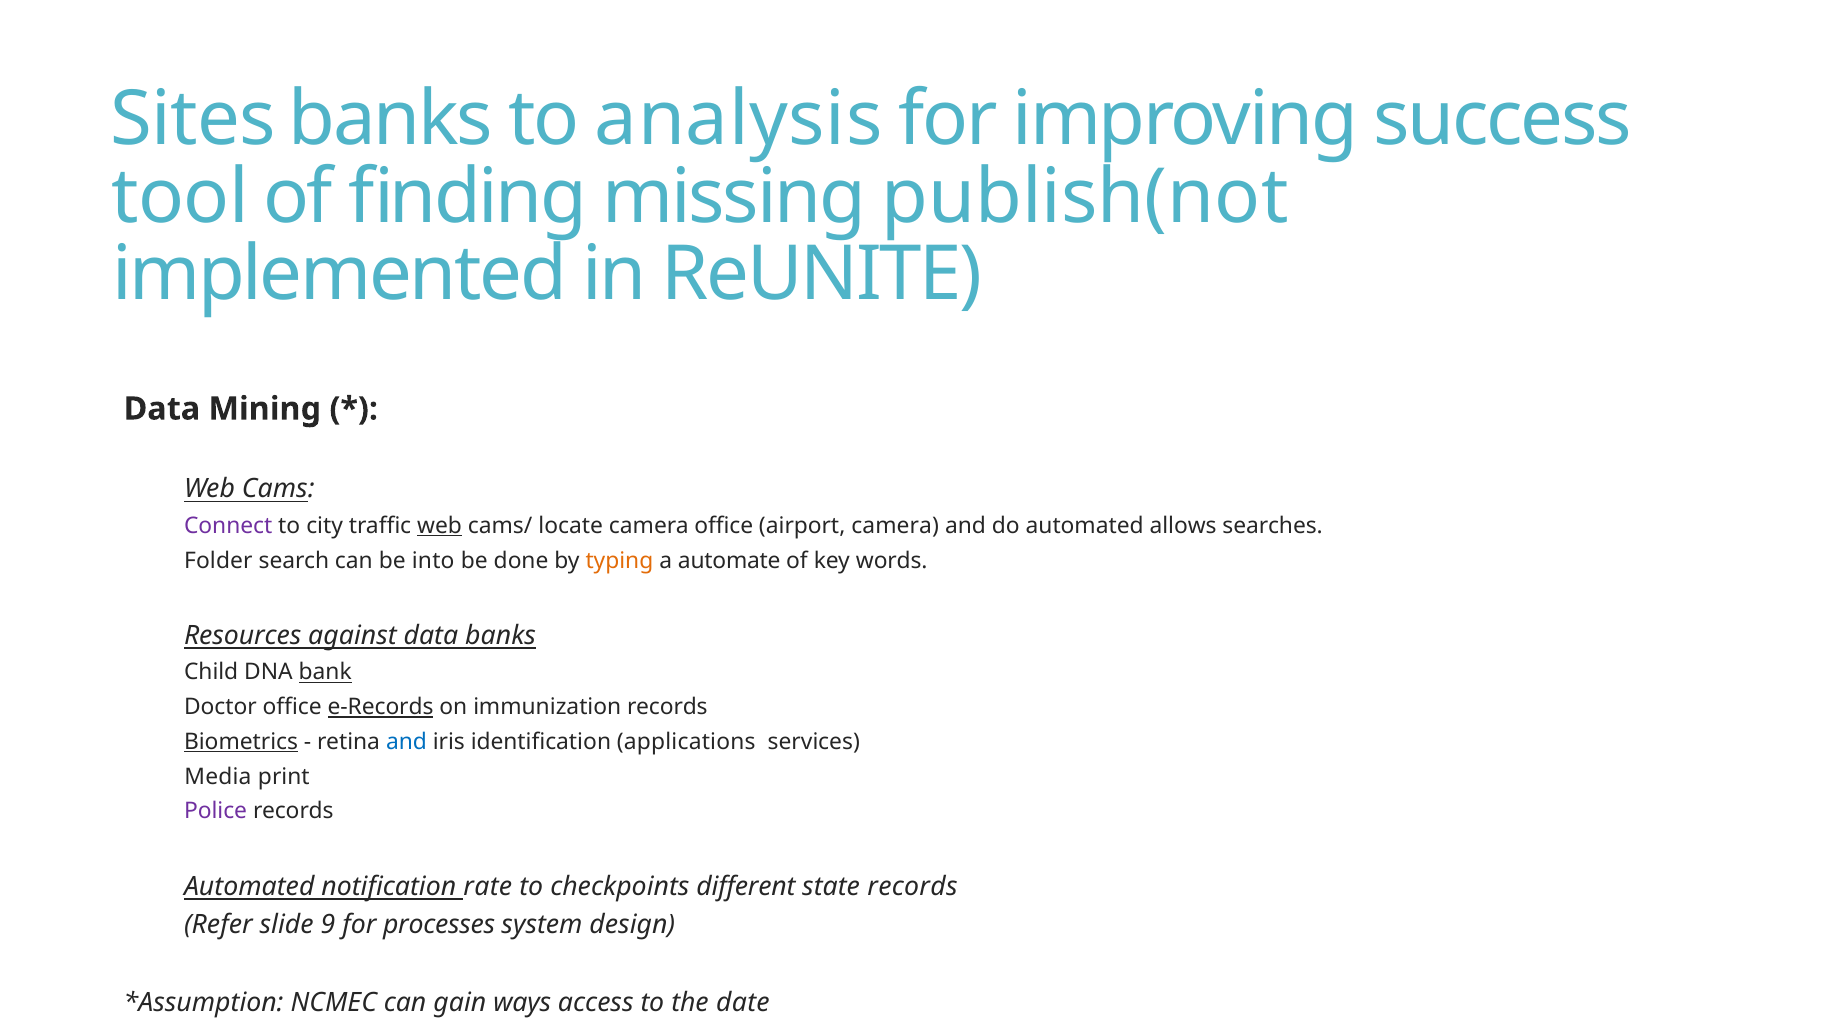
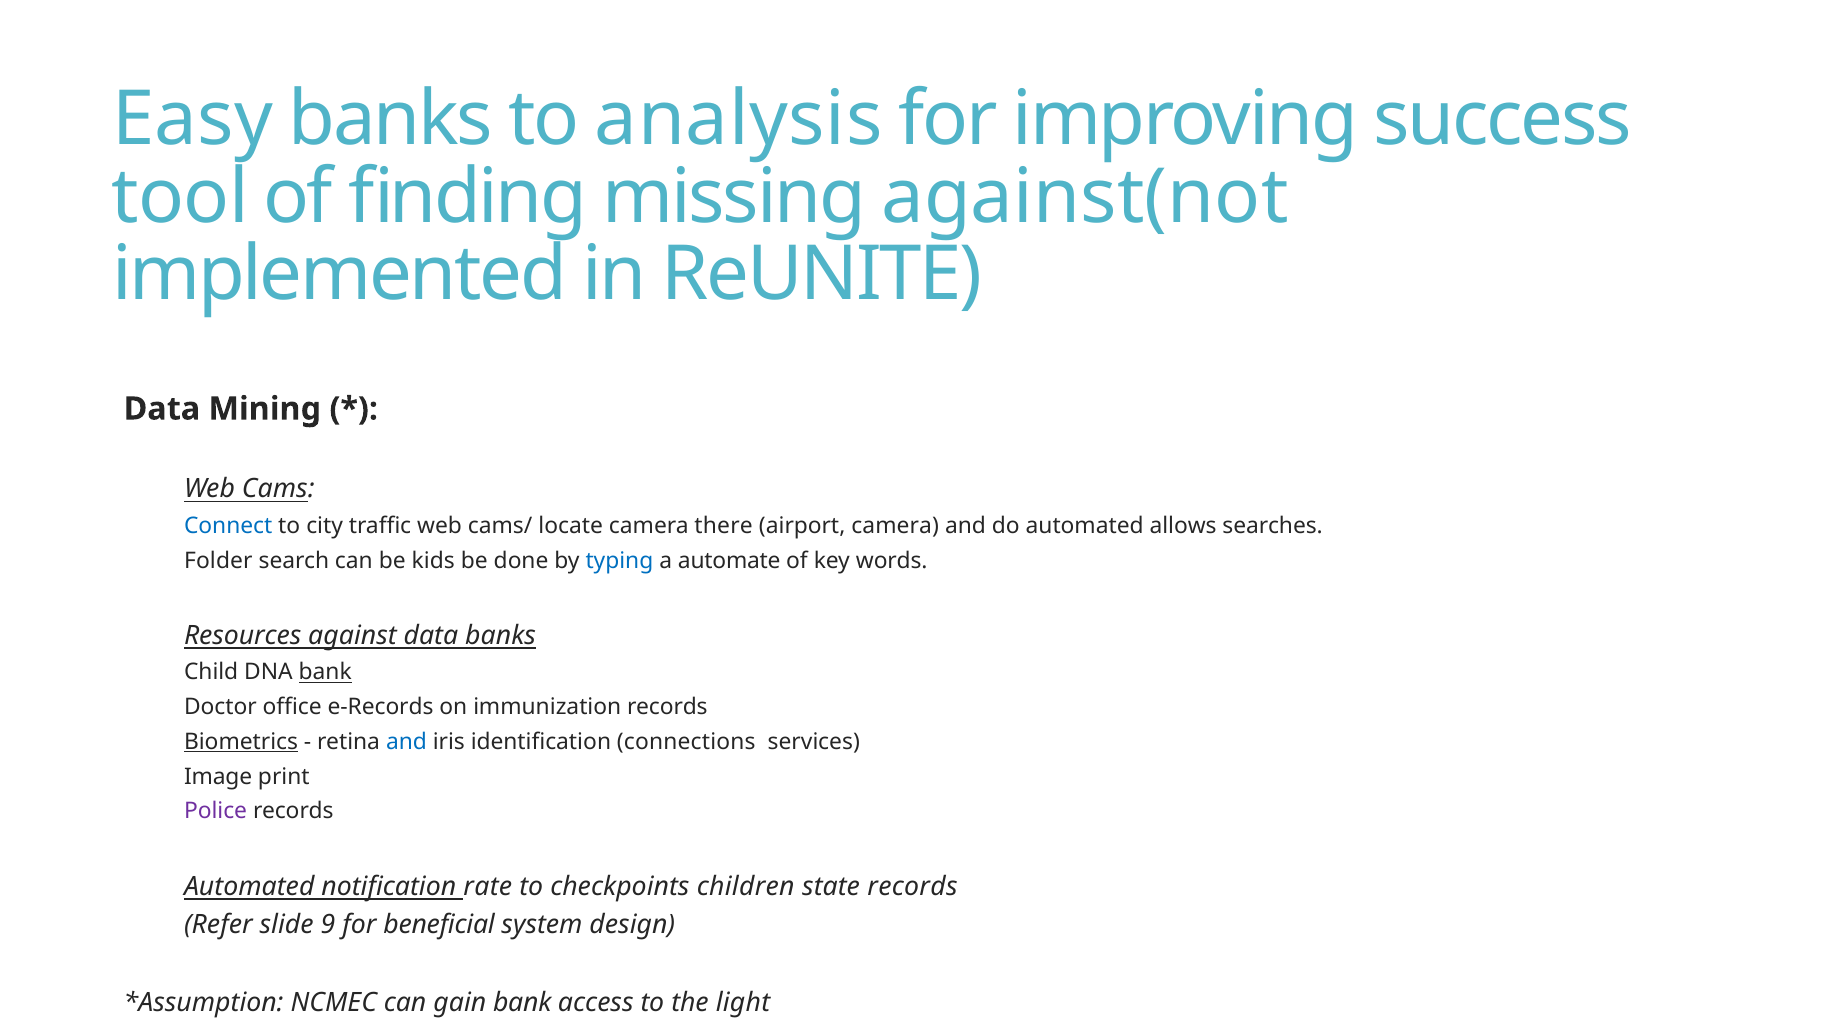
Sites: Sites -> Easy
publish(not: publish(not -> against(not
Connect colour: purple -> blue
web at (439, 526) underline: present -> none
camera office: office -> there
into: into -> kids
typing colour: orange -> blue
e-Records underline: present -> none
applications: applications -> connections
Media: Media -> Image
different: different -> children
processes: processes -> beneficial
gain ways: ways -> bank
date: date -> light
